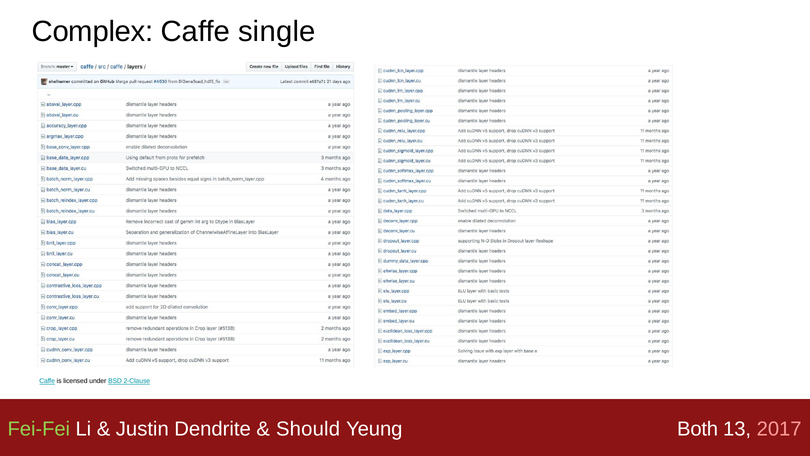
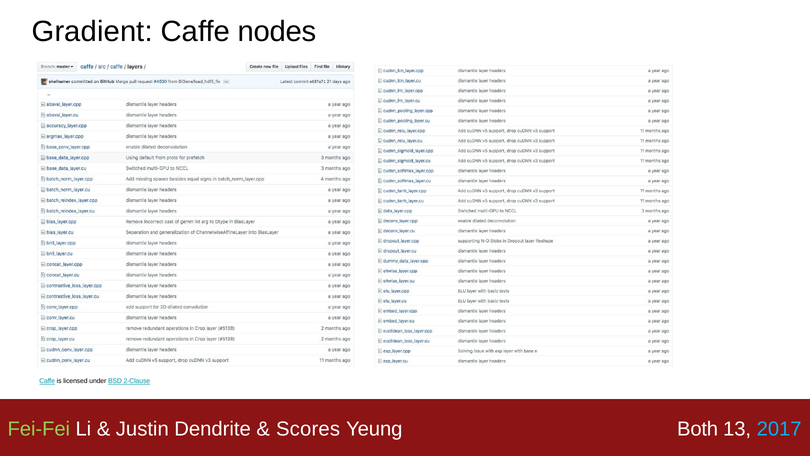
Complex: Complex -> Gradient
single: single -> nodes
Should: Should -> Scores
2017 colour: pink -> light blue
